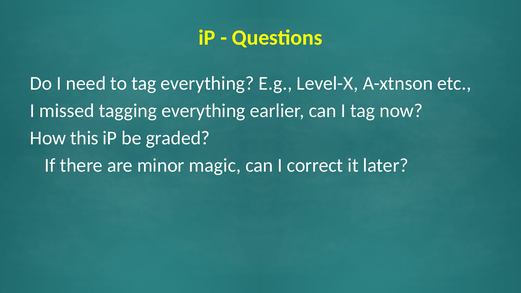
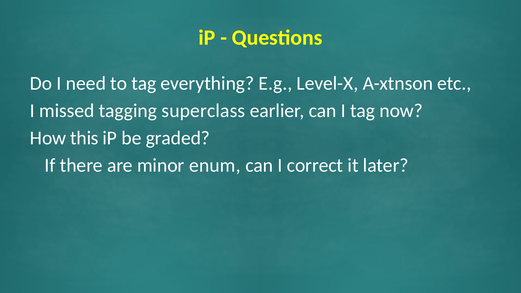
tagging everything: everything -> superclass
magic: magic -> enum
